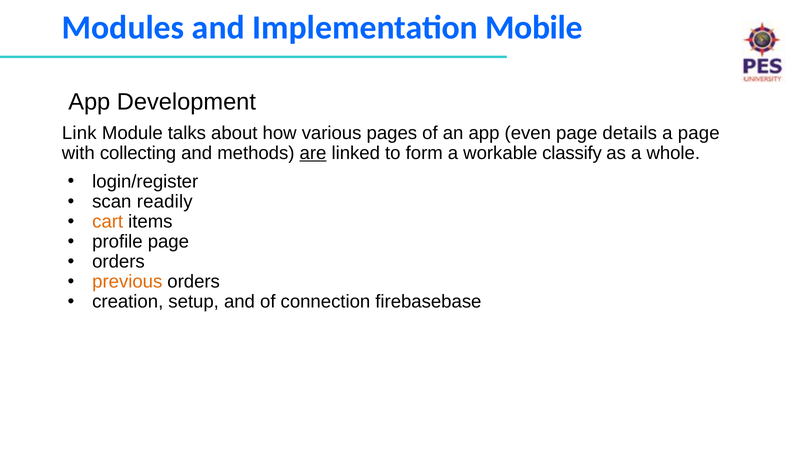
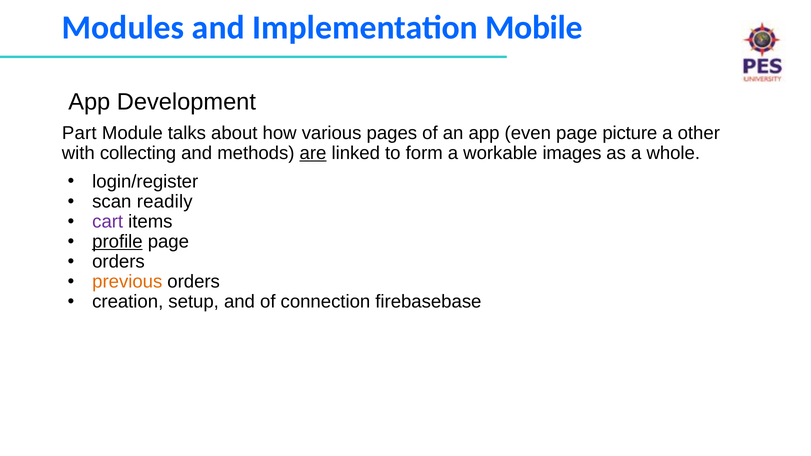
Link: Link -> Part
details: details -> picture
a page: page -> other
classify: classify -> images
cart colour: orange -> purple
profile underline: none -> present
